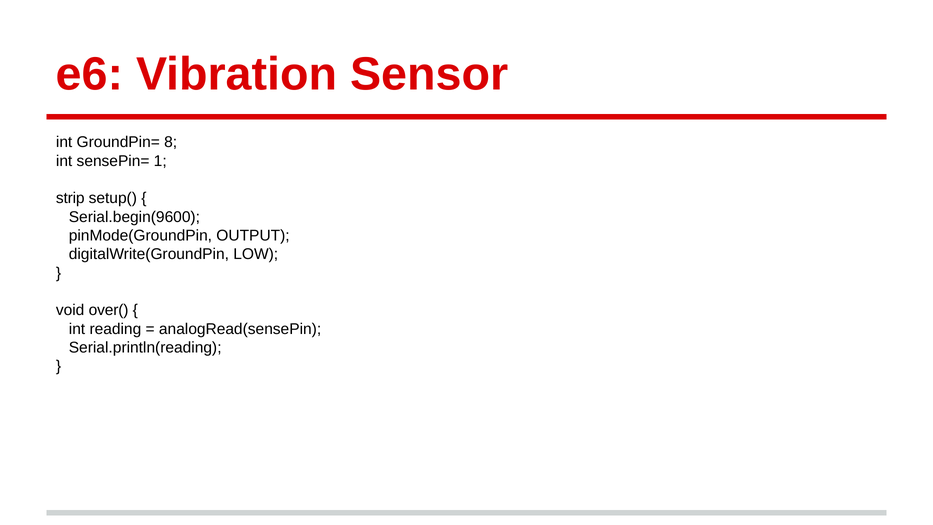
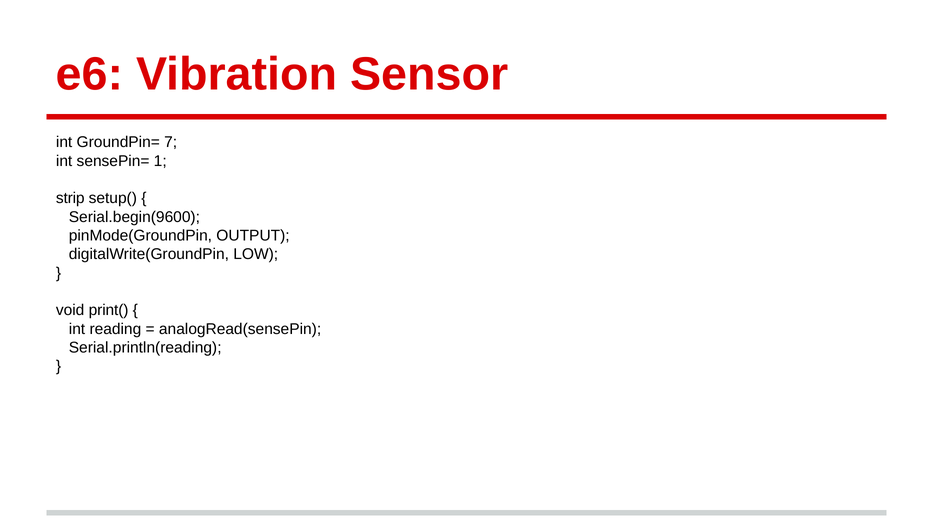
8: 8 -> 7
over(: over( -> print(
